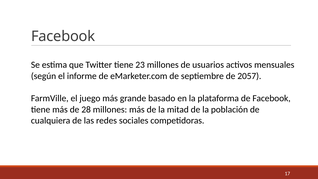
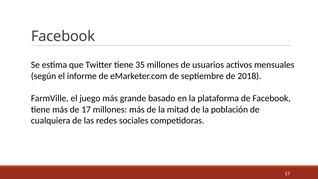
23: 23 -> 35
2057: 2057 -> 2018
de 28: 28 -> 17
